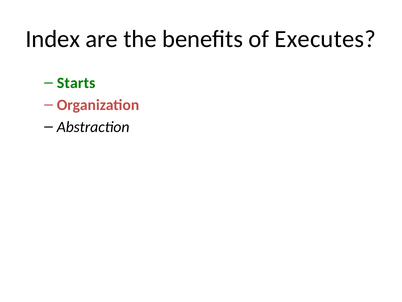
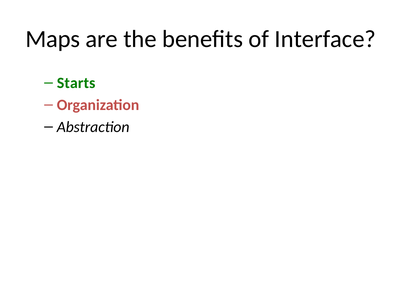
Index: Index -> Maps
Executes: Executes -> Interface
